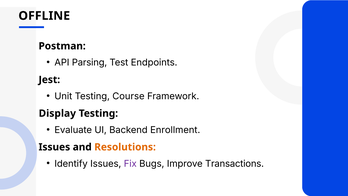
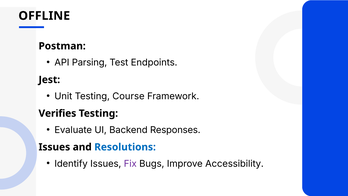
Display: Display -> Verifies
Enrollment: Enrollment -> Responses
Resolutions colour: orange -> blue
Transactions: Transactions -> Accessibility
